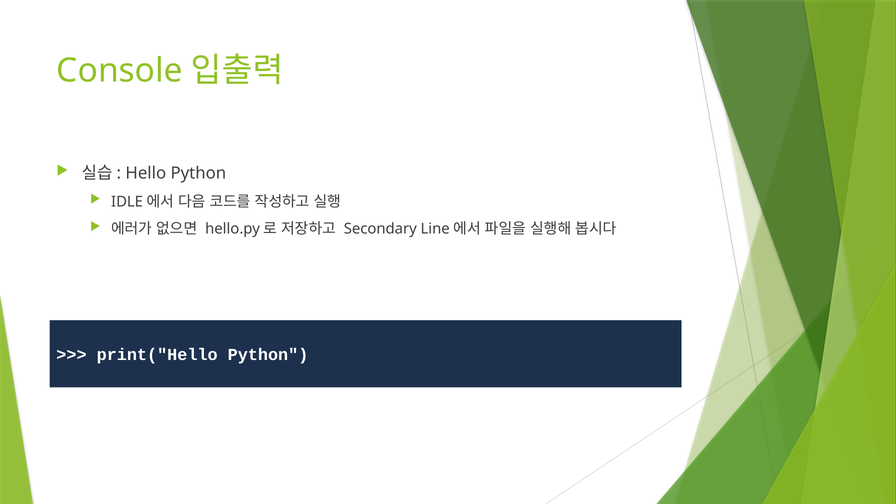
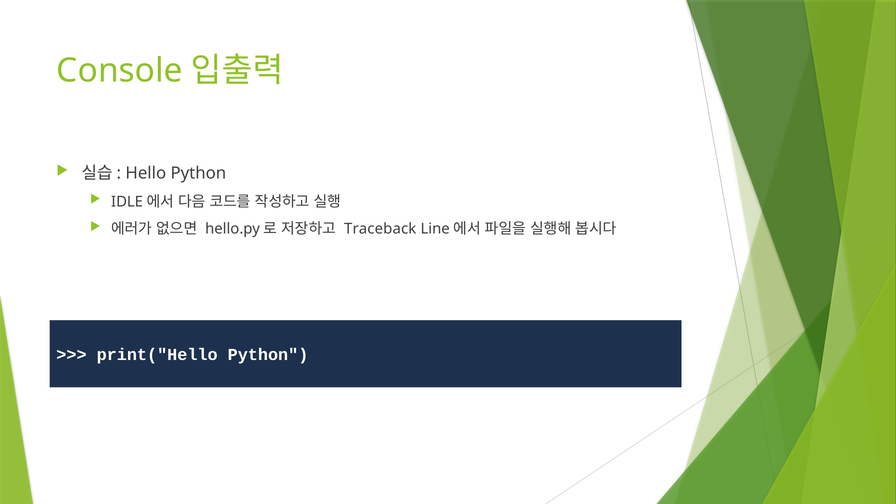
Secondary: Secondary -> Traceback
